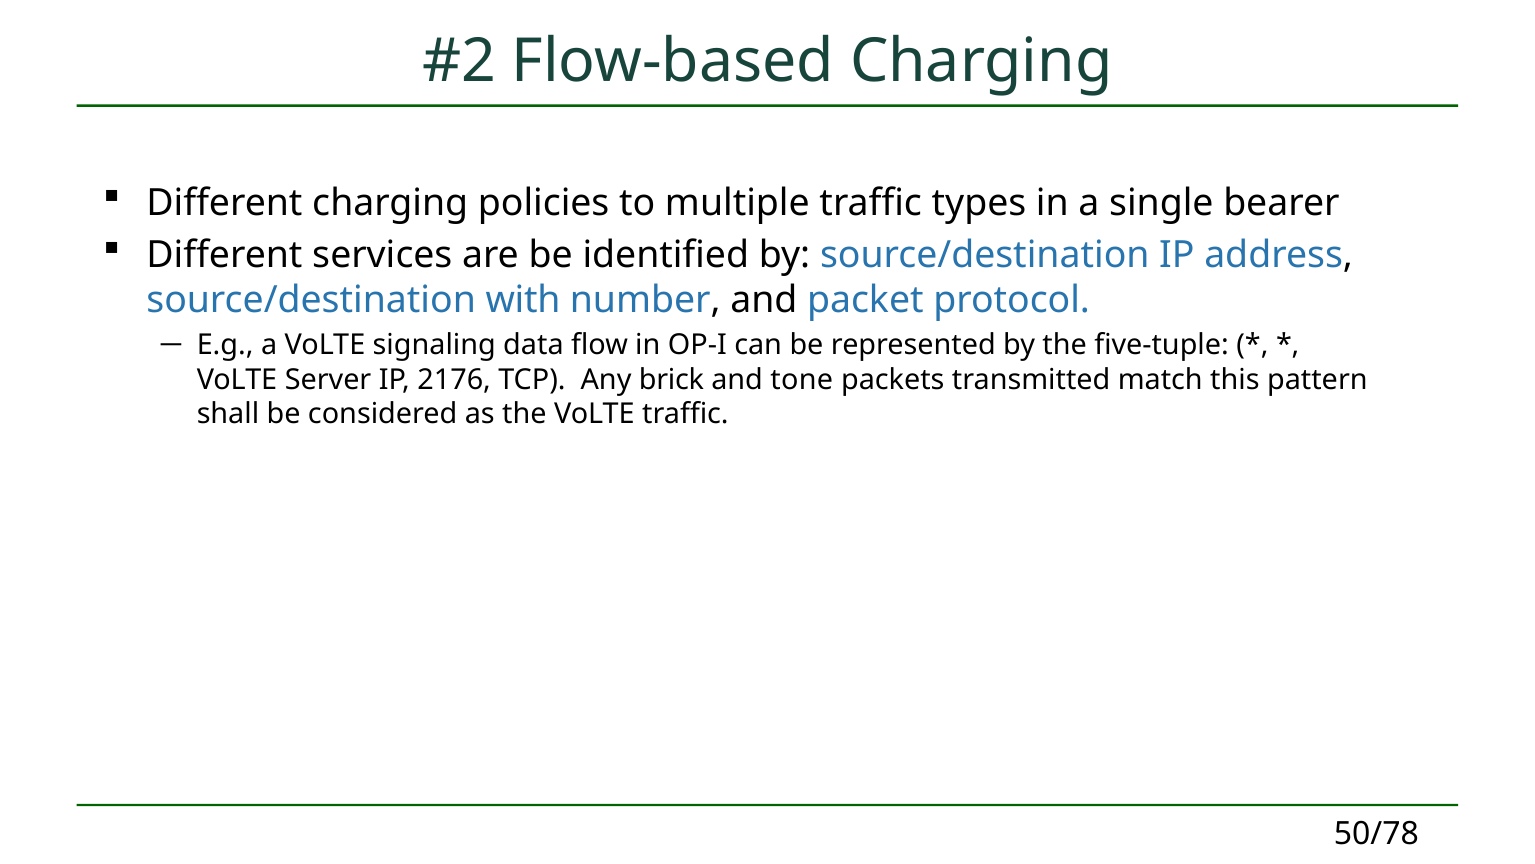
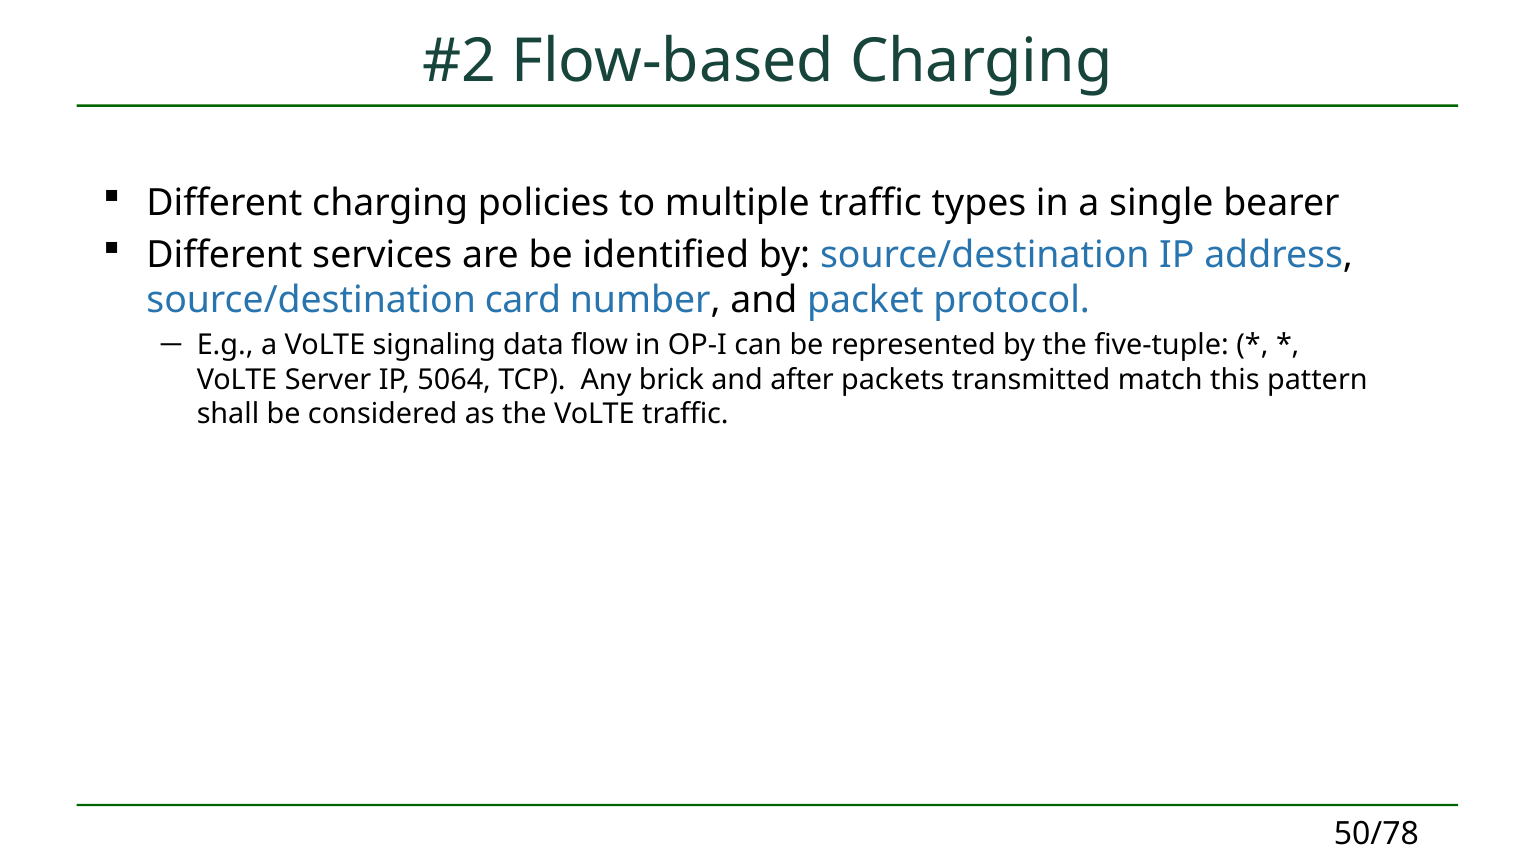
with: with -> card
2176: 2176 -> 5064
tone: tone -> after
